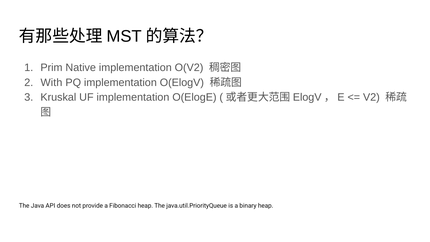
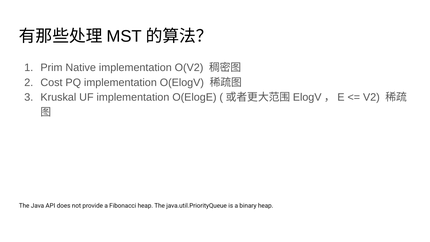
With: With -> Cost
